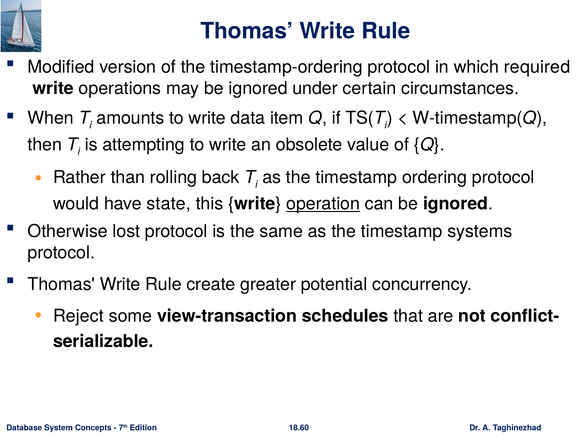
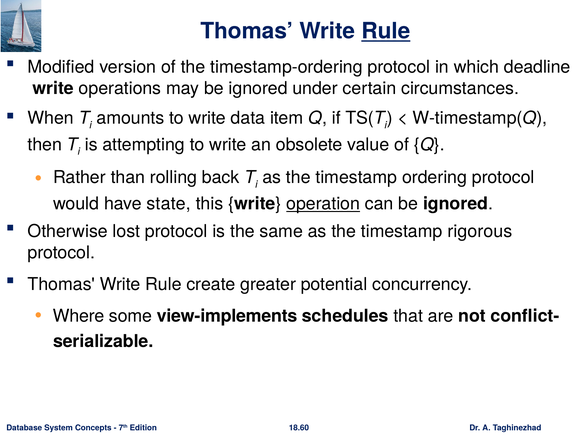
Rule at (386, 31) underline: none -> present
required: required -> deadline
systems: systems -> rigorous
Reject: Reject -> Where
view-transaction: view-transaction -> view-implements
